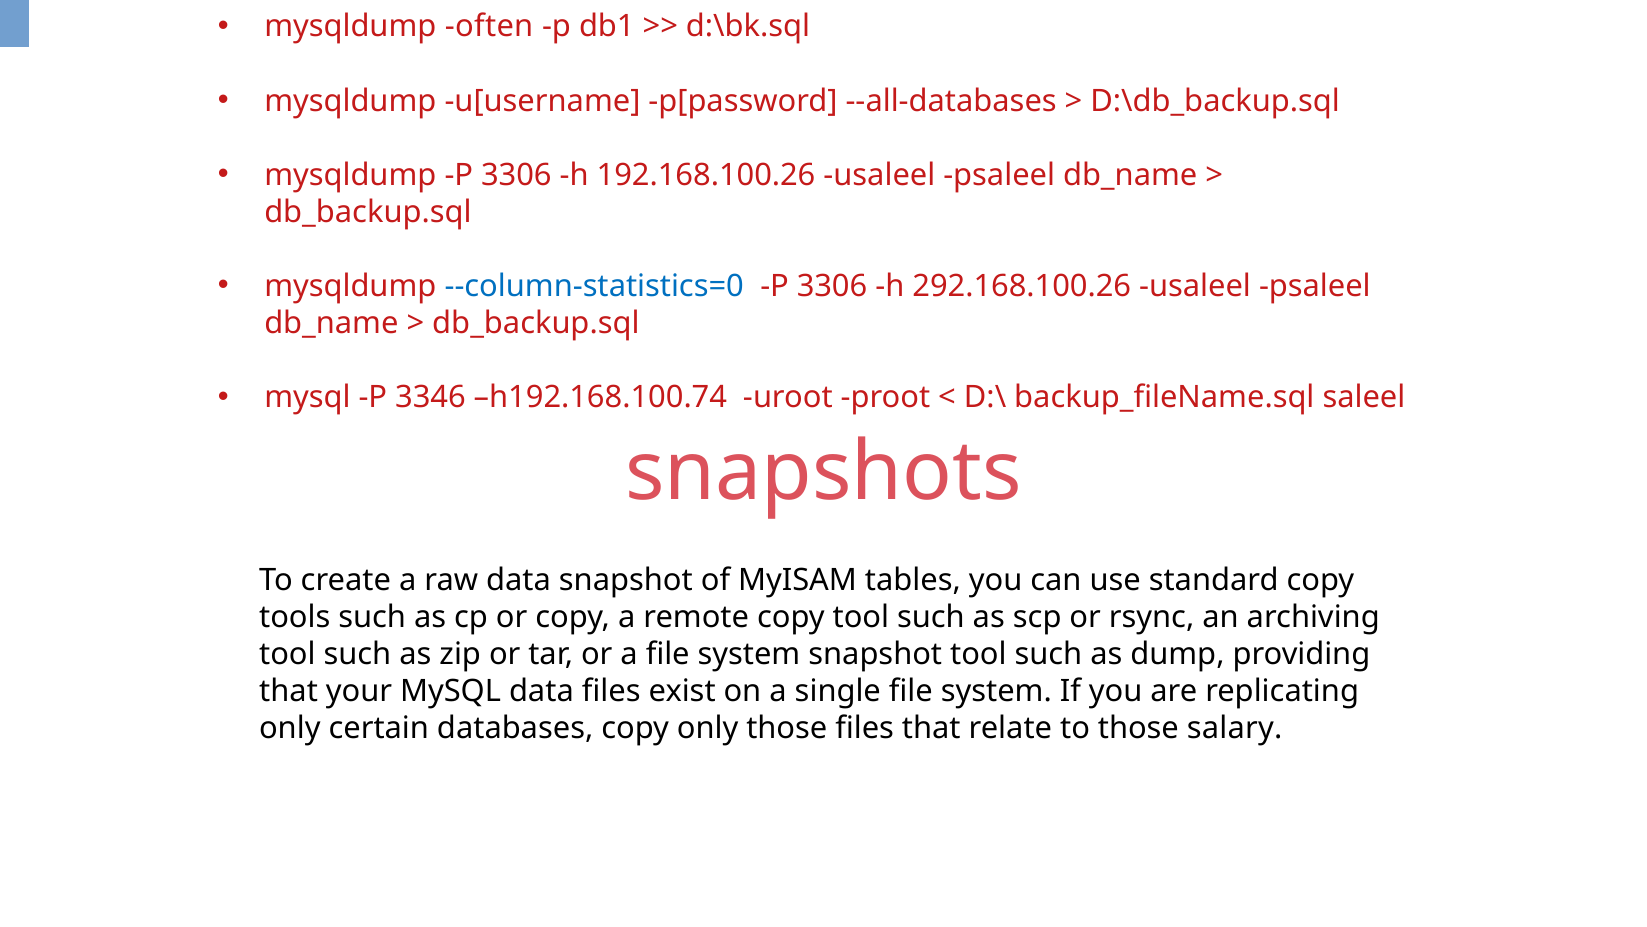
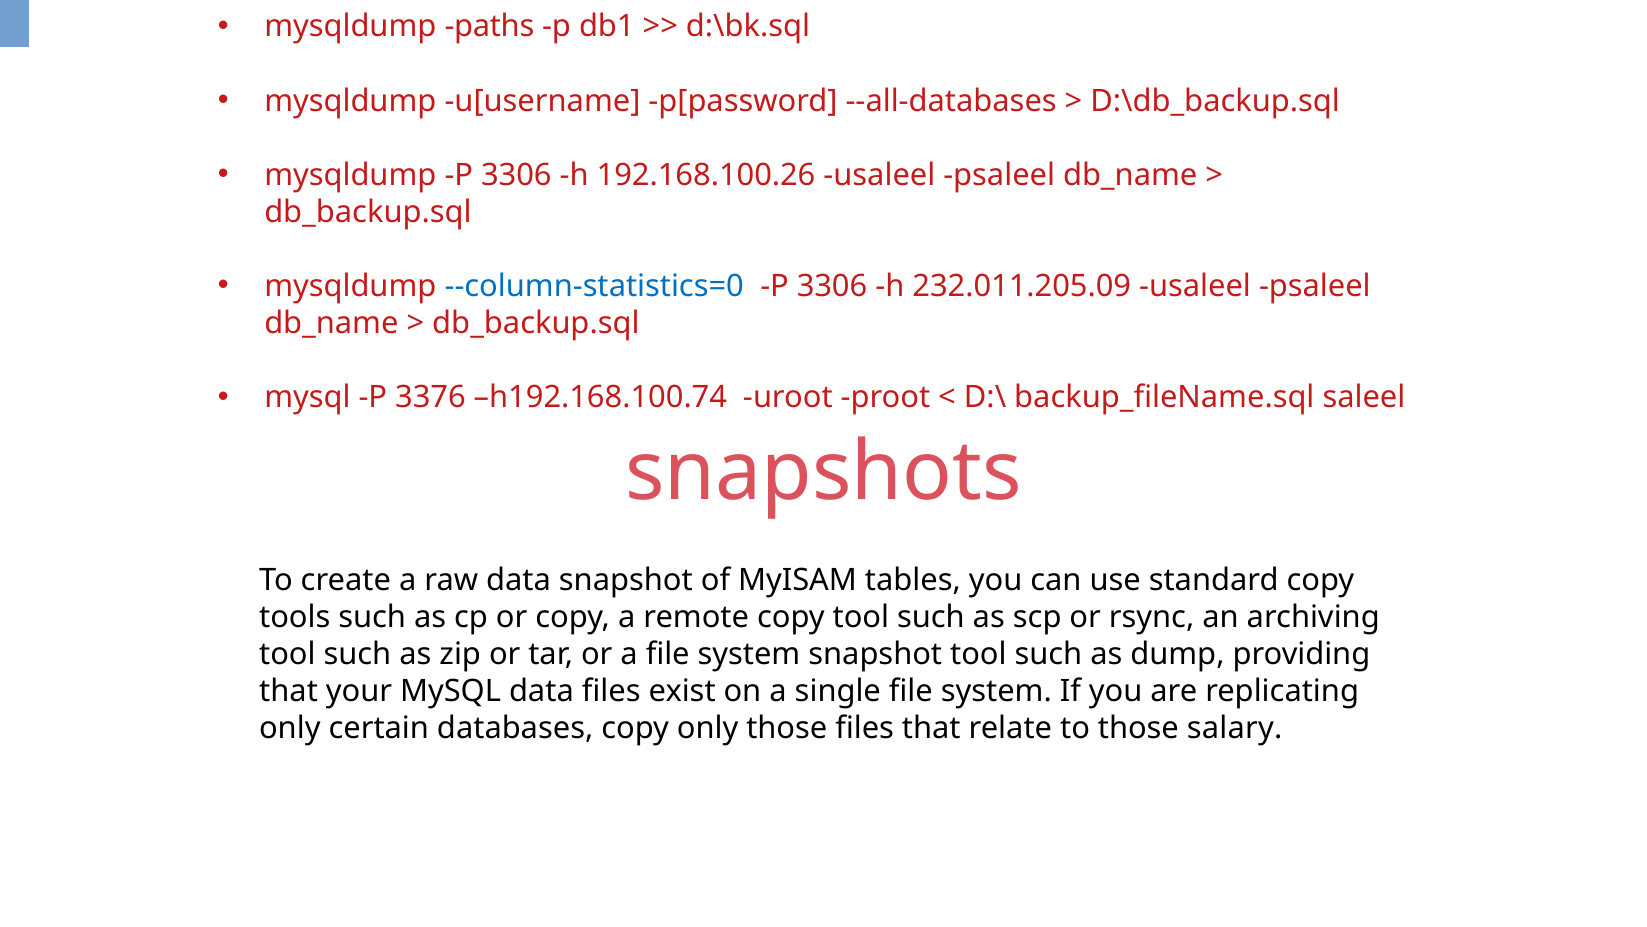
often: often -> paths
292.168.100.26: 292.168.100.26 -> 232.011.205.09
3346: 3346 -> 3376
